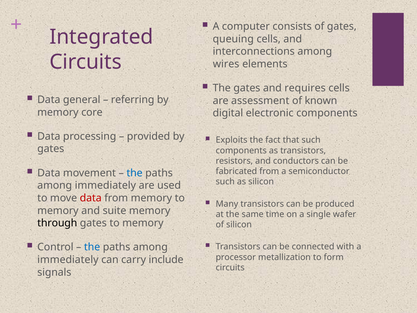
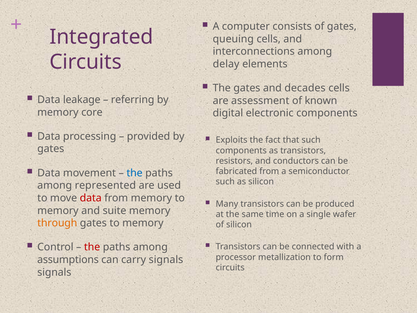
wires: wires -> delay
requires: requires -> decades
general: general -> leakage
immediately at (105, 185): immediately -> represented
through colour: black -> orange
the at (92, 247) colour: blue -> red
immediately at (68, 260): immediately -> assumptions
carry include: include -> signals
